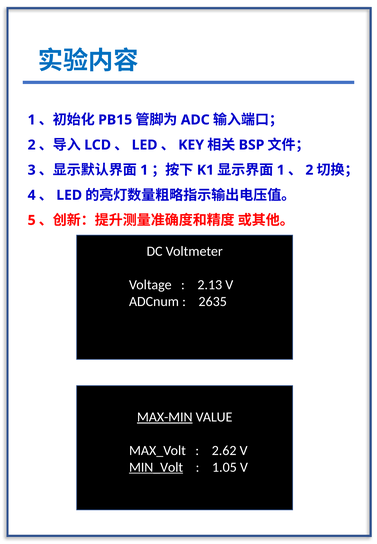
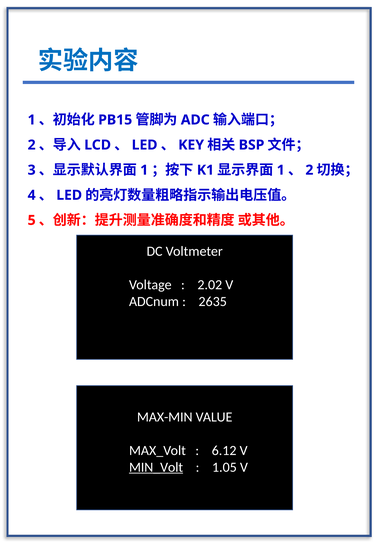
2.13: 2.13 -> 2.02
MAX-MIN underline: present -> none
2.62: 2.62 -> 6.12
